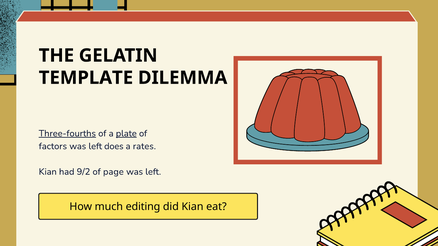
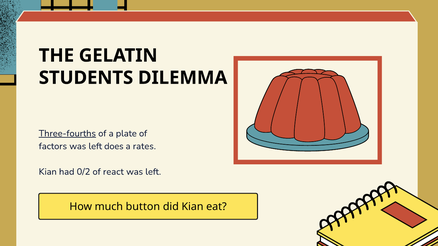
TEMPLATE: TEMPLATE -> STUDENTS
plate underline: present -> none
9/2: 9/2 -> 0/2
page: page -> react
editing: editing -> button
